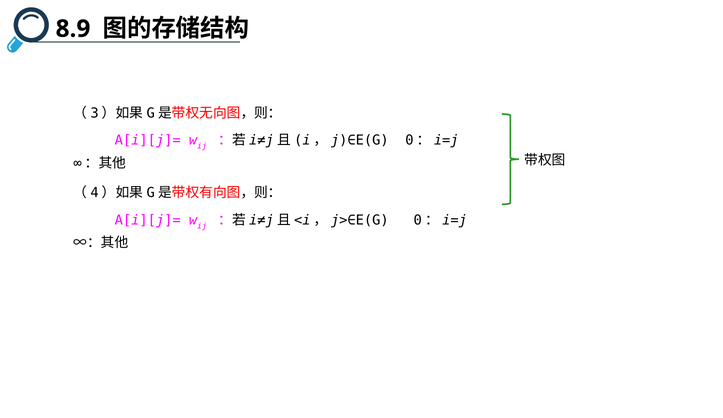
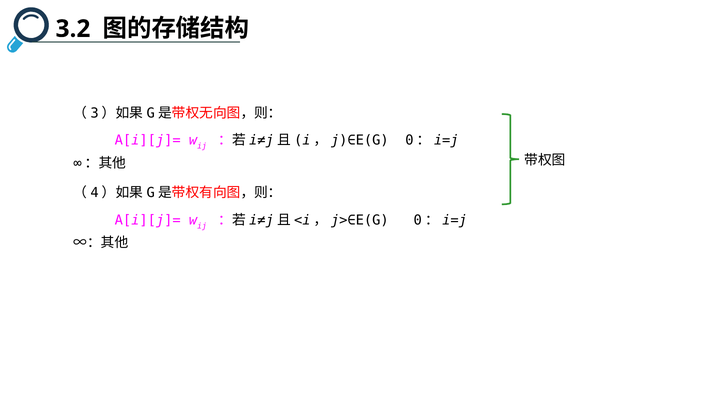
8.9: 8.9 -> 3.2
